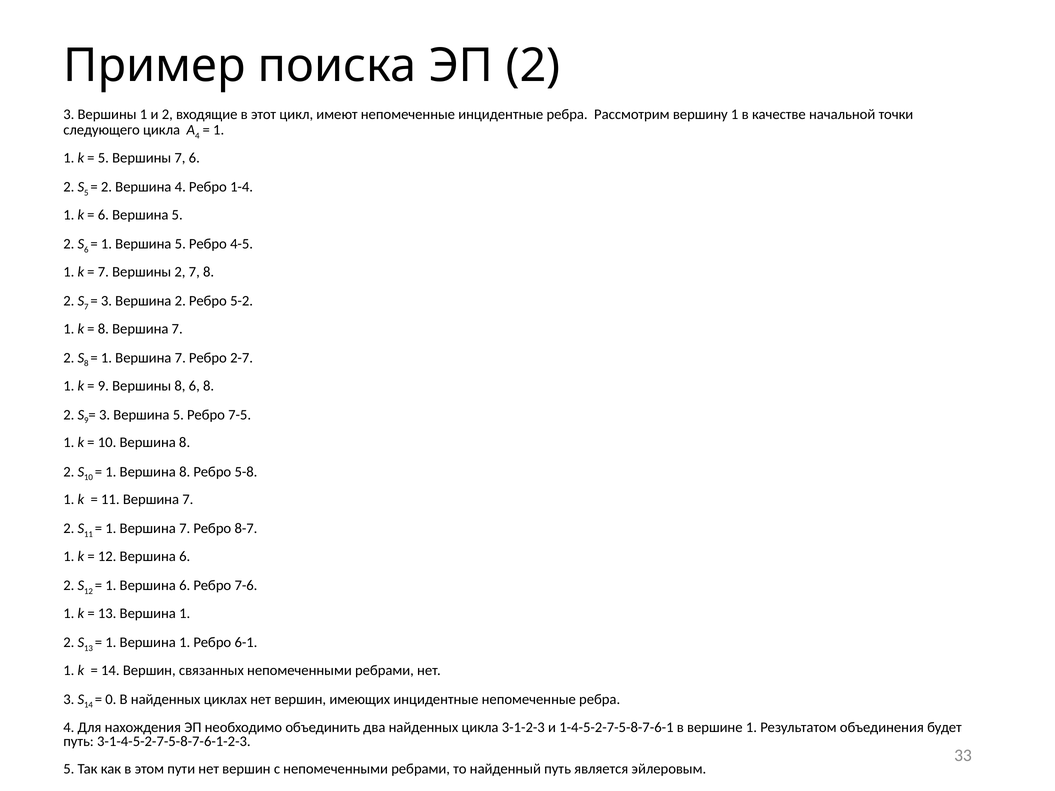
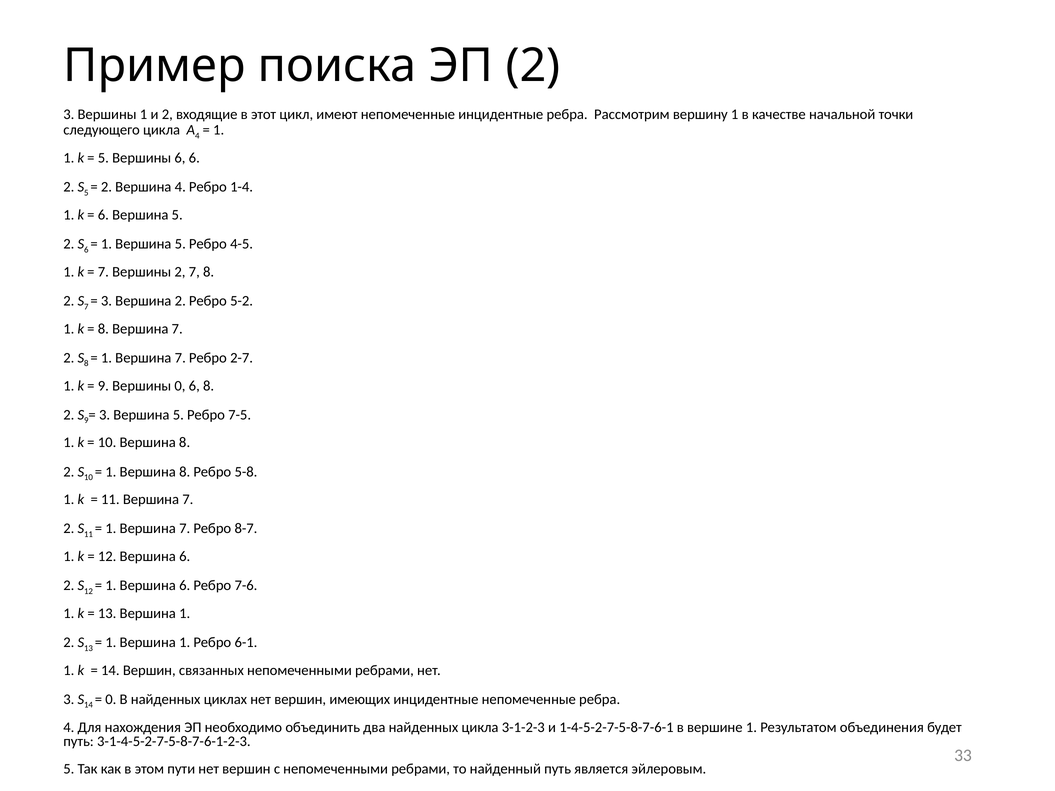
Вершины 7: 7 -> 6
Вершины 8: 8 -> 0
